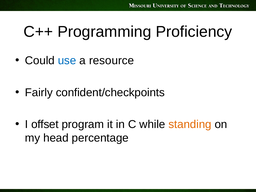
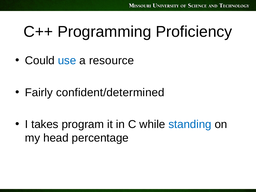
confident/checkpoints: confident/checkpoints -> confident/determined
offset: offset -> takes
standing colour: orange -> blue
